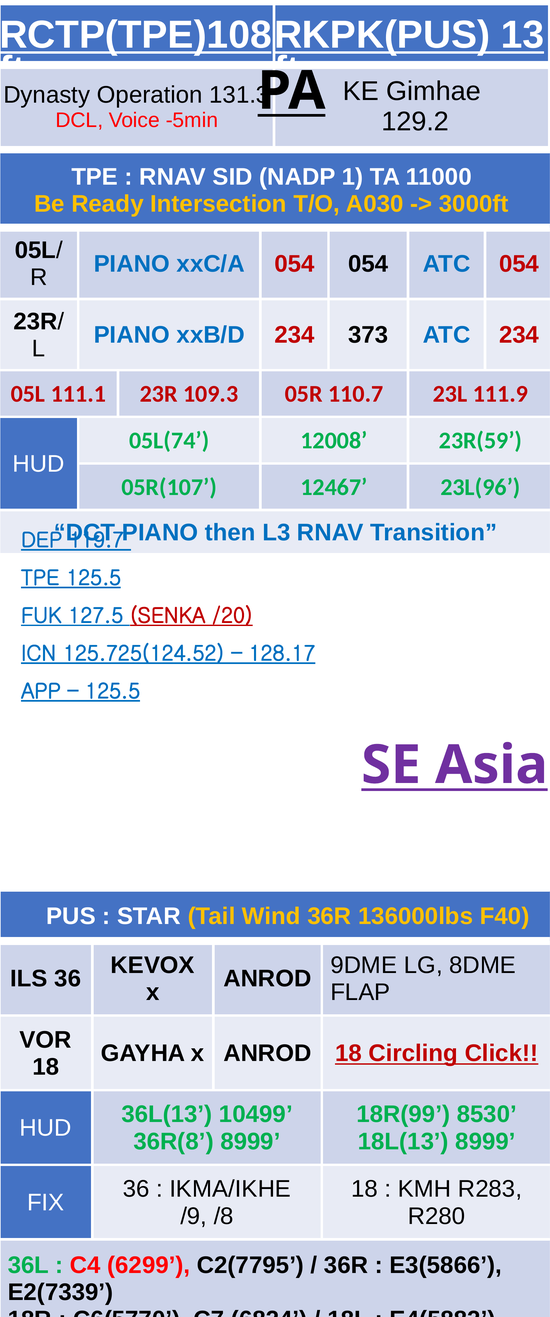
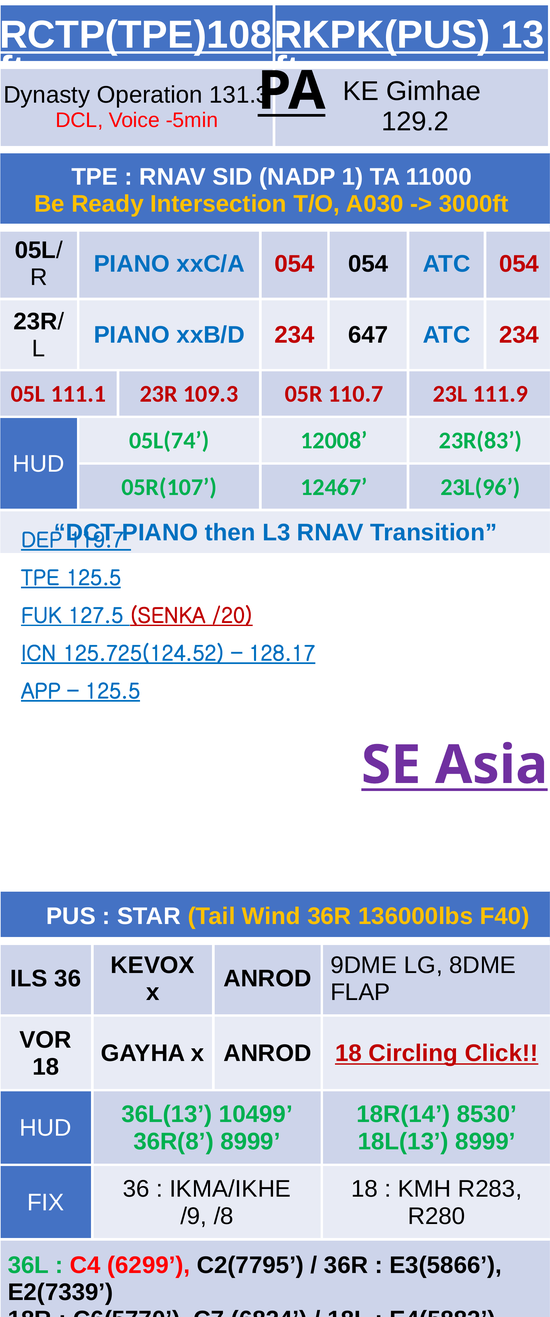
373: 373 -> 647
23R(59: 23R(59 -> 23R(83
18R(99: 18R(99 -> 18R(14
